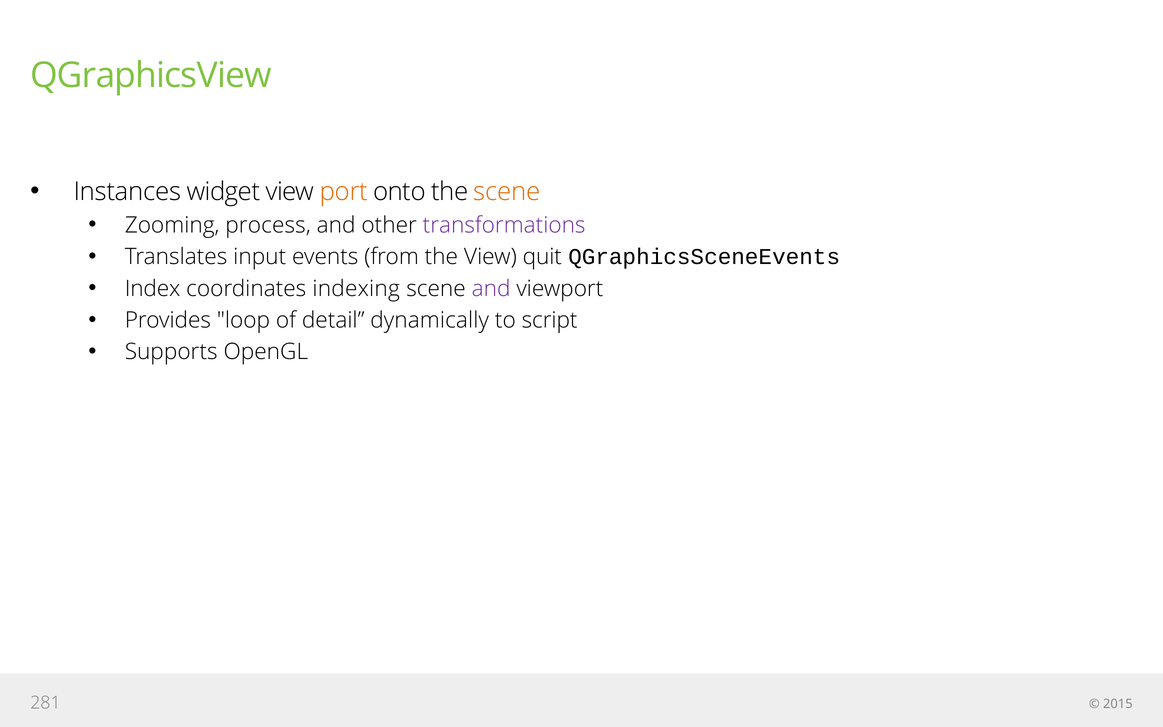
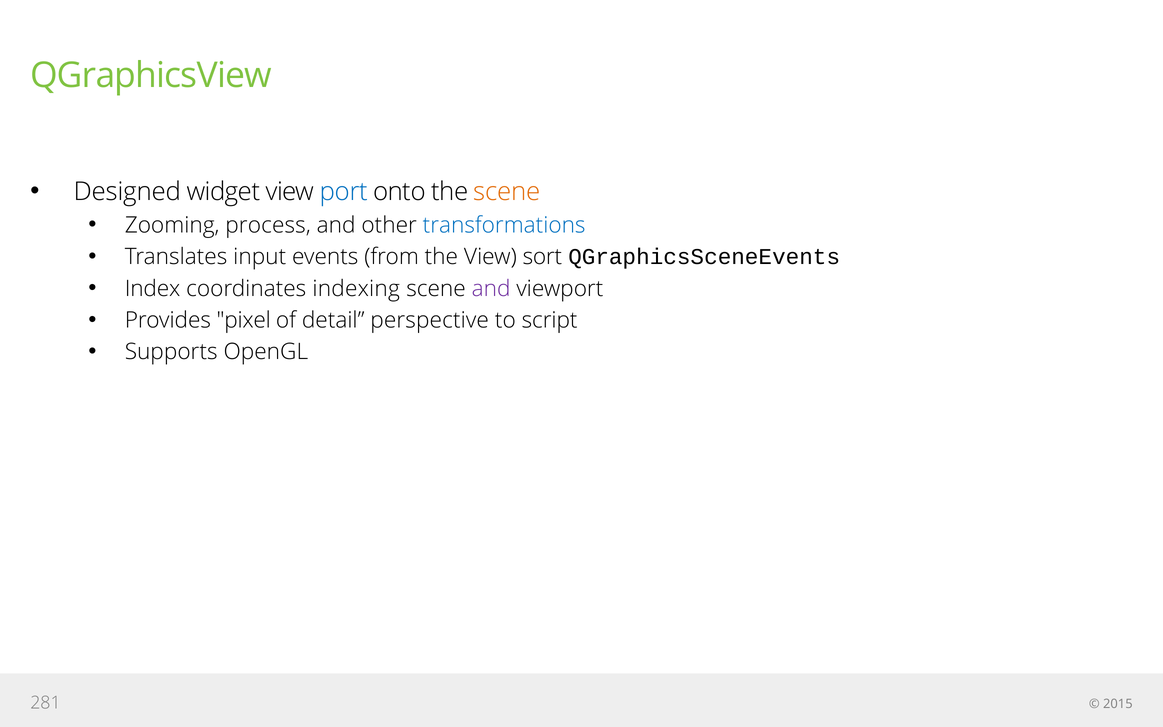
Instances: Instances -> Designed
port colour: orange -> blue
transformations colour: purple -> blue
quit: quit -> sort
loop: loop -> pixel
dynamically: dynamically -> perspective
